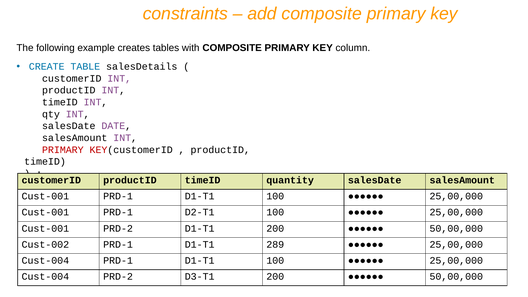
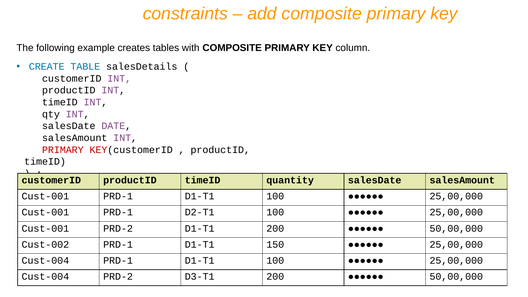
289: 289 -> 150
